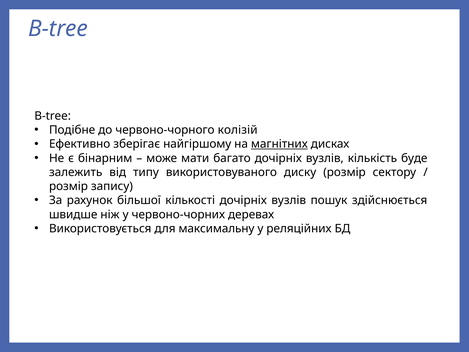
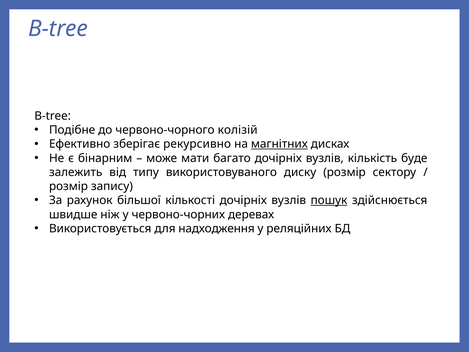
найгіршому: найгіршому -> рекурсивно
пошук underline: none -> present
максимальну: максимальну -> надходження
